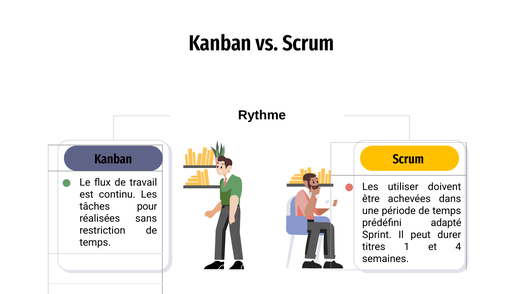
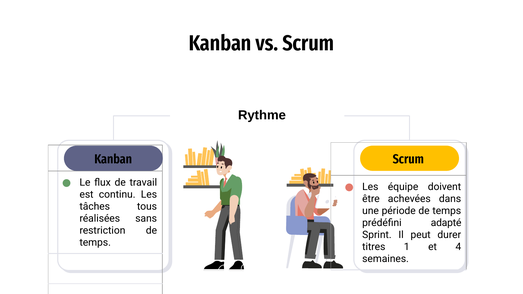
utiliser: utiliser -> équipe
pour: pour -> tous
